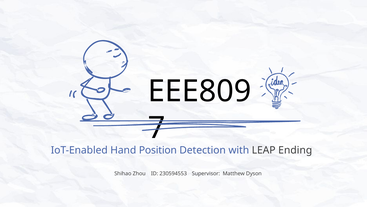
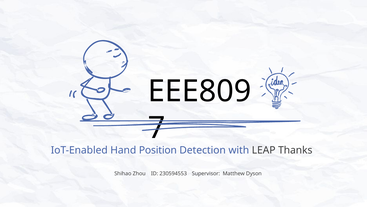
Ending: Ending -> Thanks
